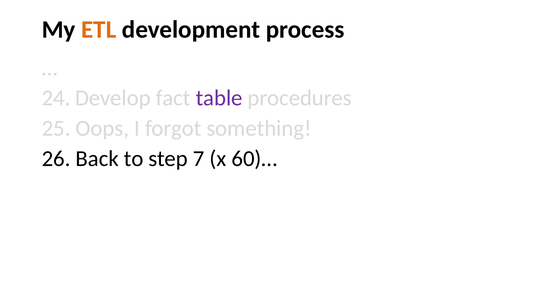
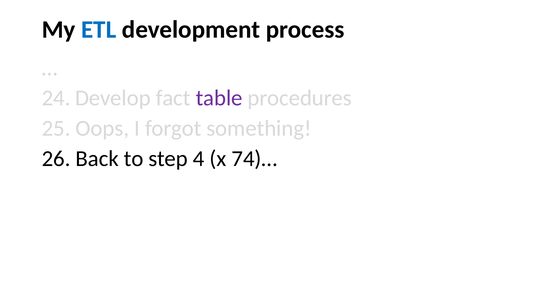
ETL colour: orange -> blue
7: 7 -> 4
60)…: 60)… -> 74)…
